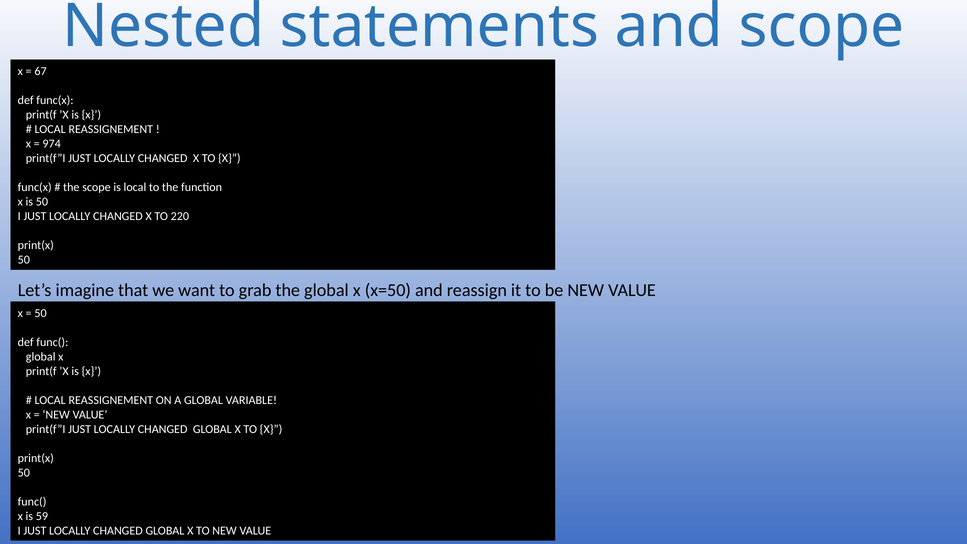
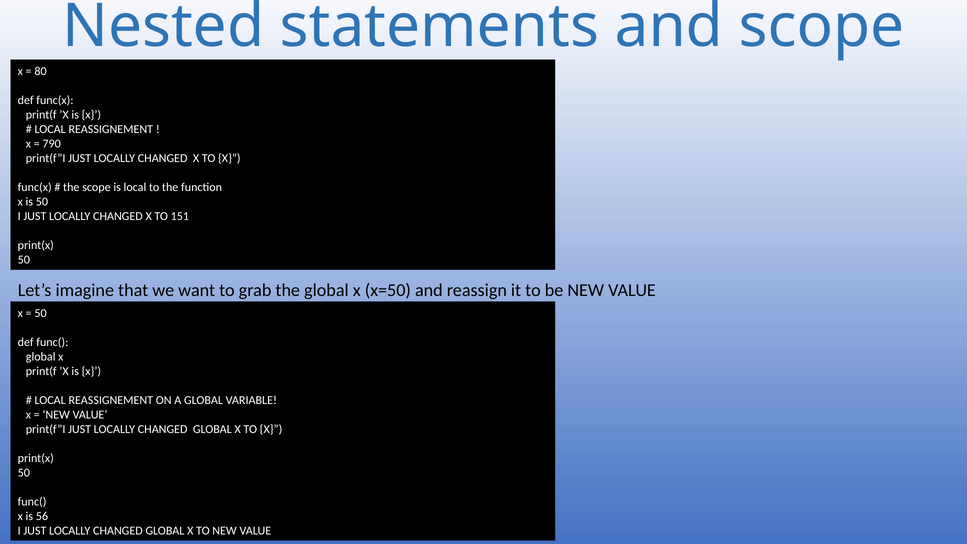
67: 67 -> 80
974: 974 -> 790
220: 220 -> 151
59: 59 -> 56
